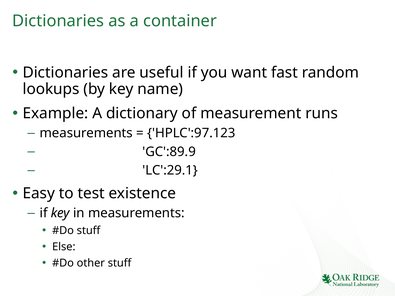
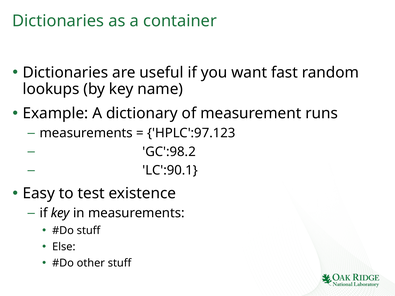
GC':89.9: GC':89.9 -> GC':98.2
LC':29.1: LC':29.1 -> LC':90.1
